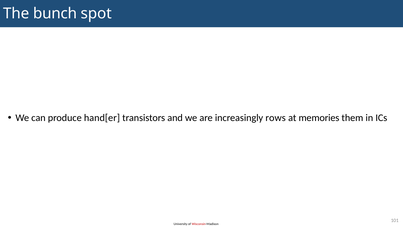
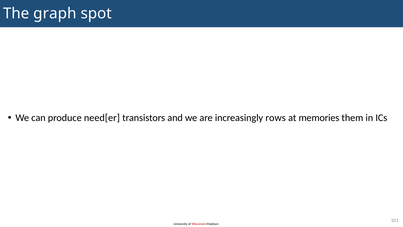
bunch: bunch -> graph
hand[er: hand[er -> need[er
